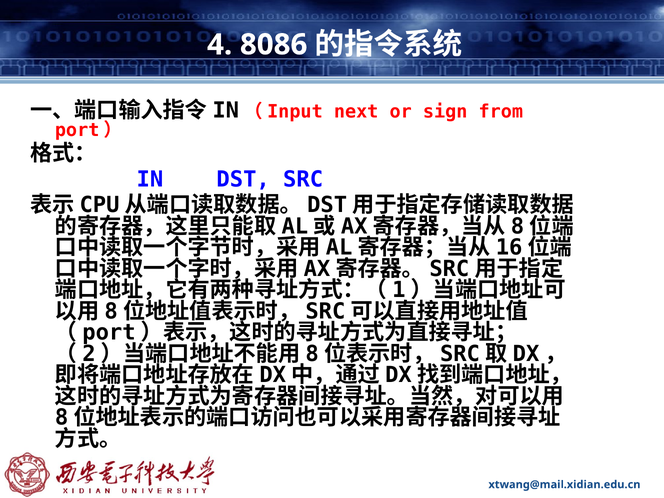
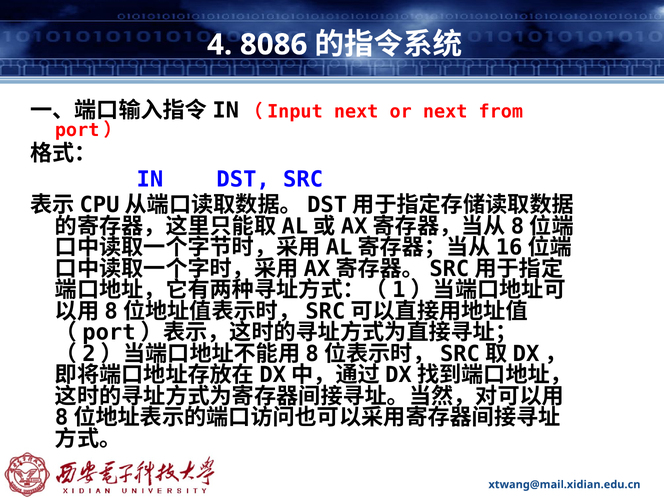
or sign: sign -> next
